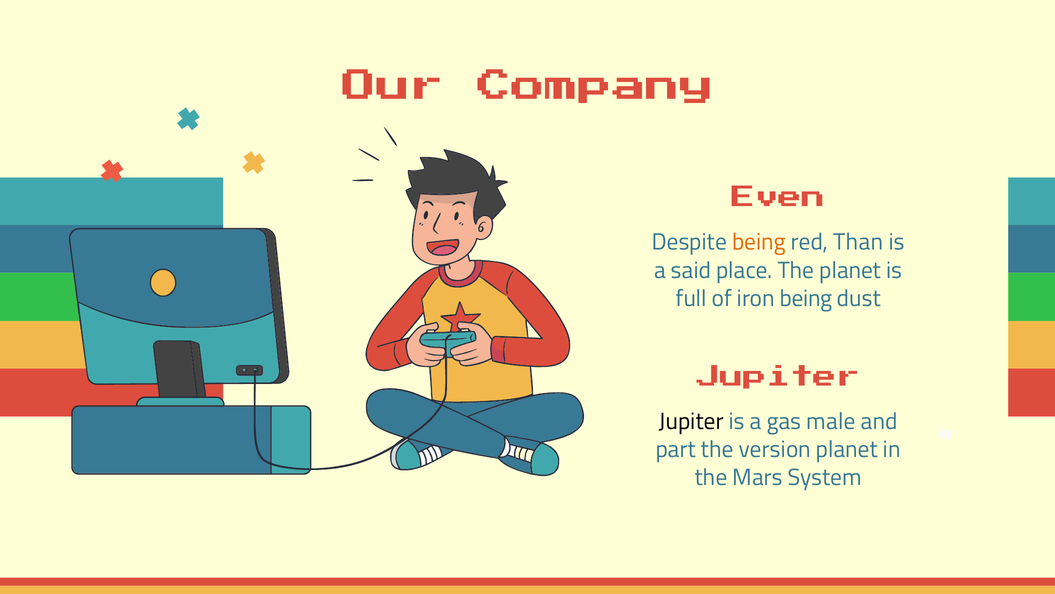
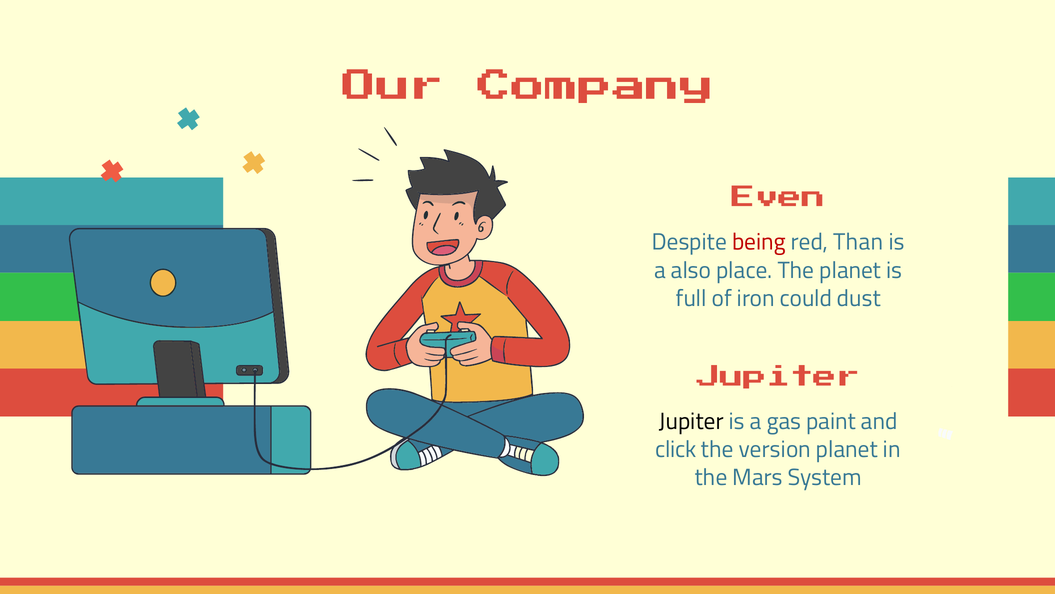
being at (759, 242) colour: orange -> red
said: said -> also
iron being: being -> could
male: male -> paint
part: part -> click
